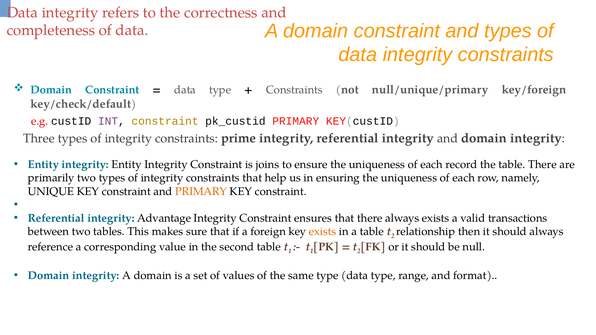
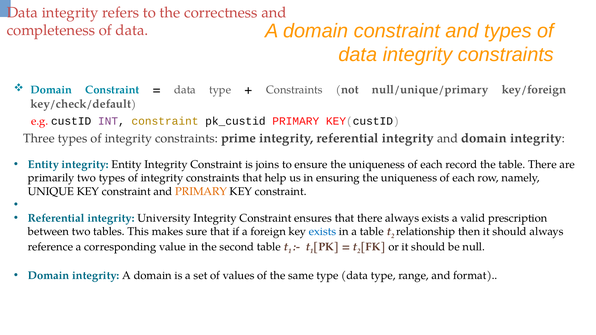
Advantage: Advantage -> University
transactions: transactions -> prescription
exists at (323, 232) colour: orange -> blue
